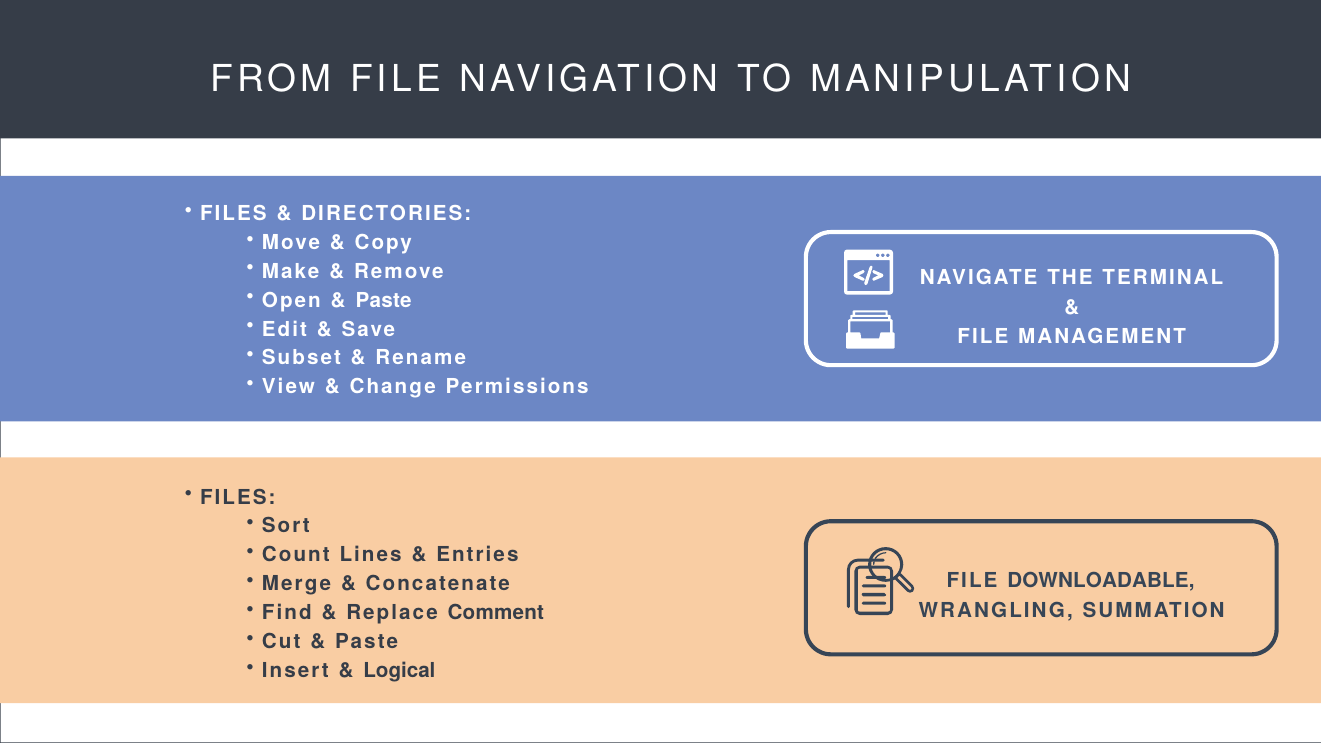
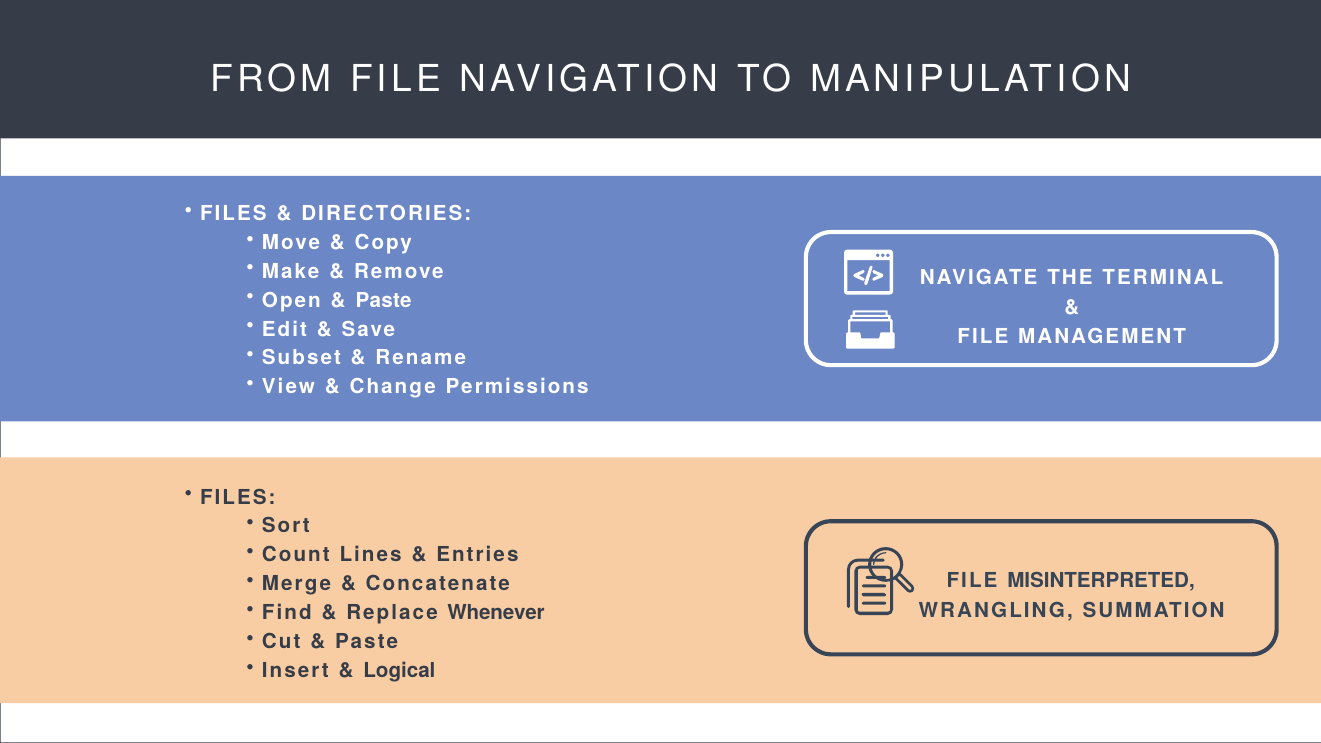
DOWNLOADABLE: DOWNLOADABLE -> MISINTERPRETED
Comment: Comment -> Whenever
